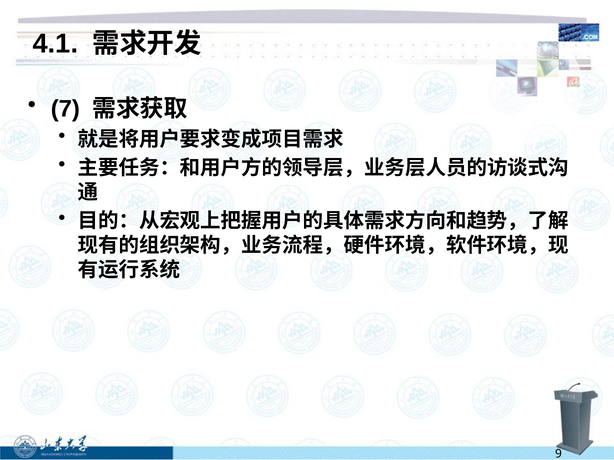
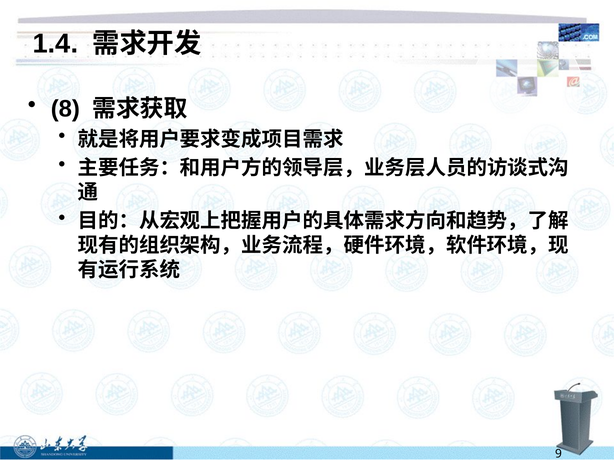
4.1: 4.1 -> 1.4
7: 7 -> 8
